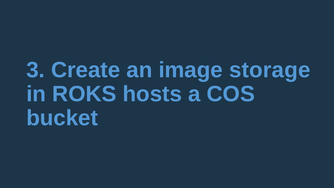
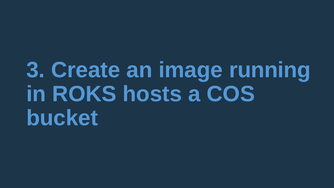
storage: storage -> running
